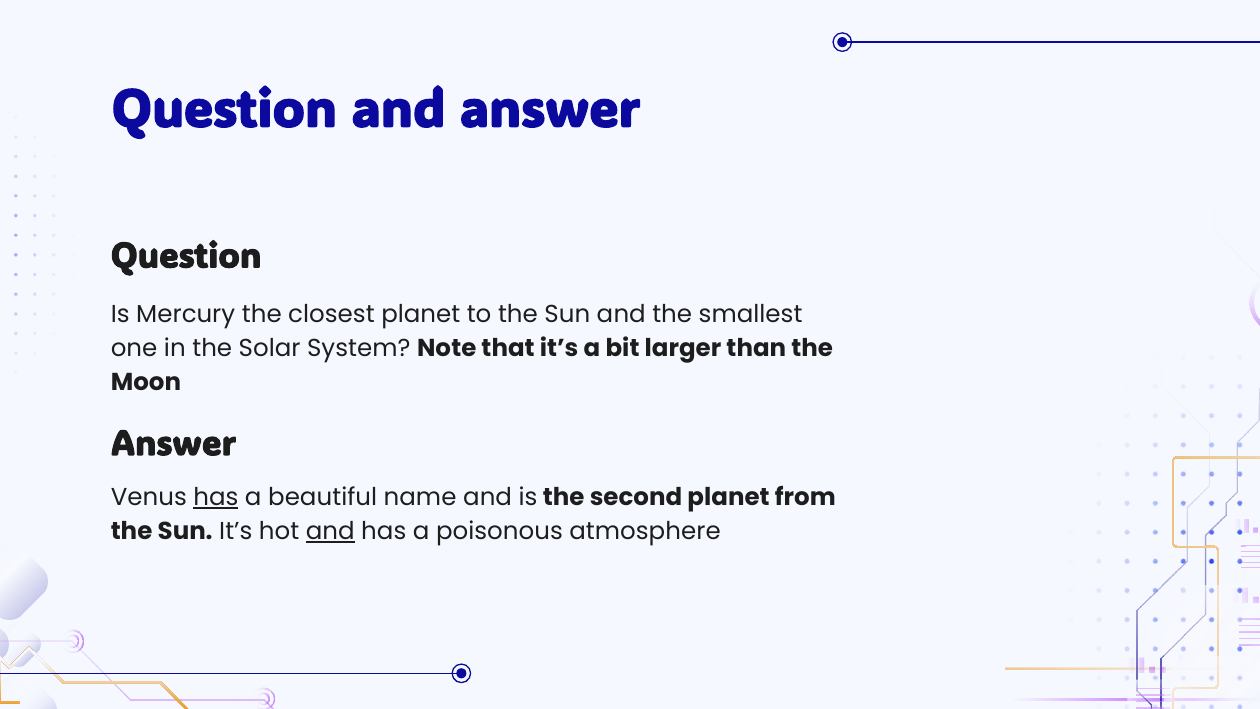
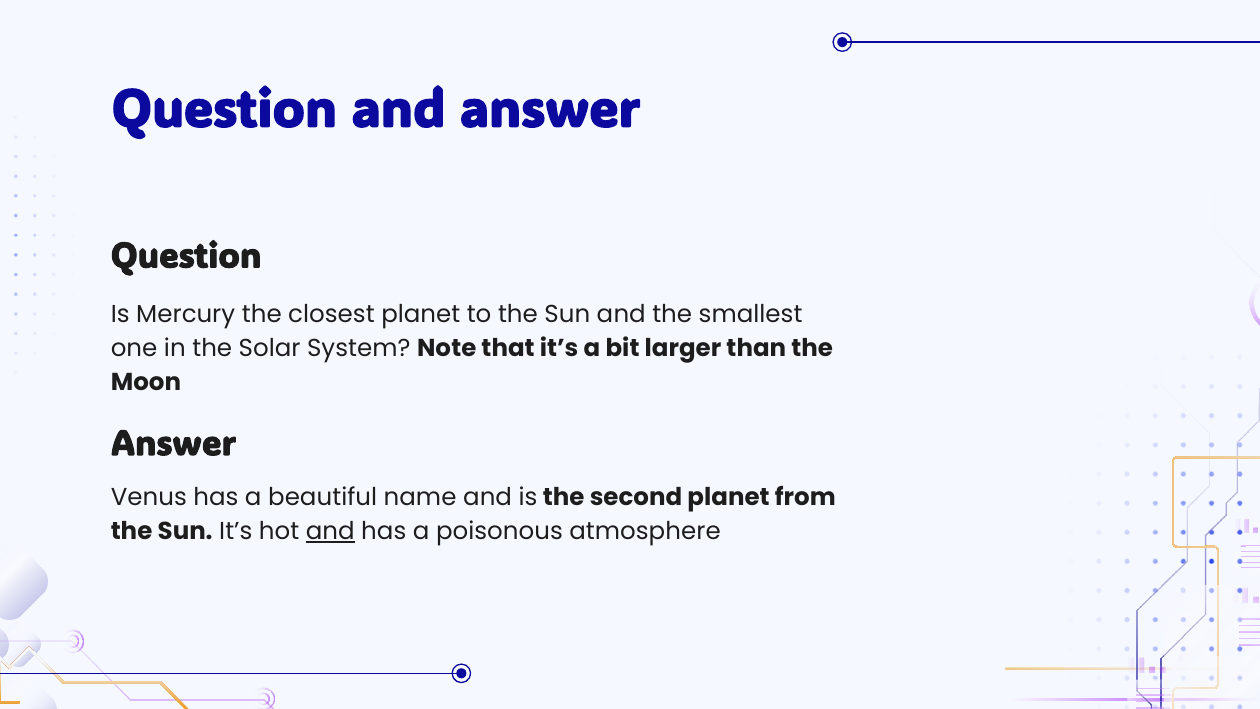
has at (216, 497) underline: present -> none
